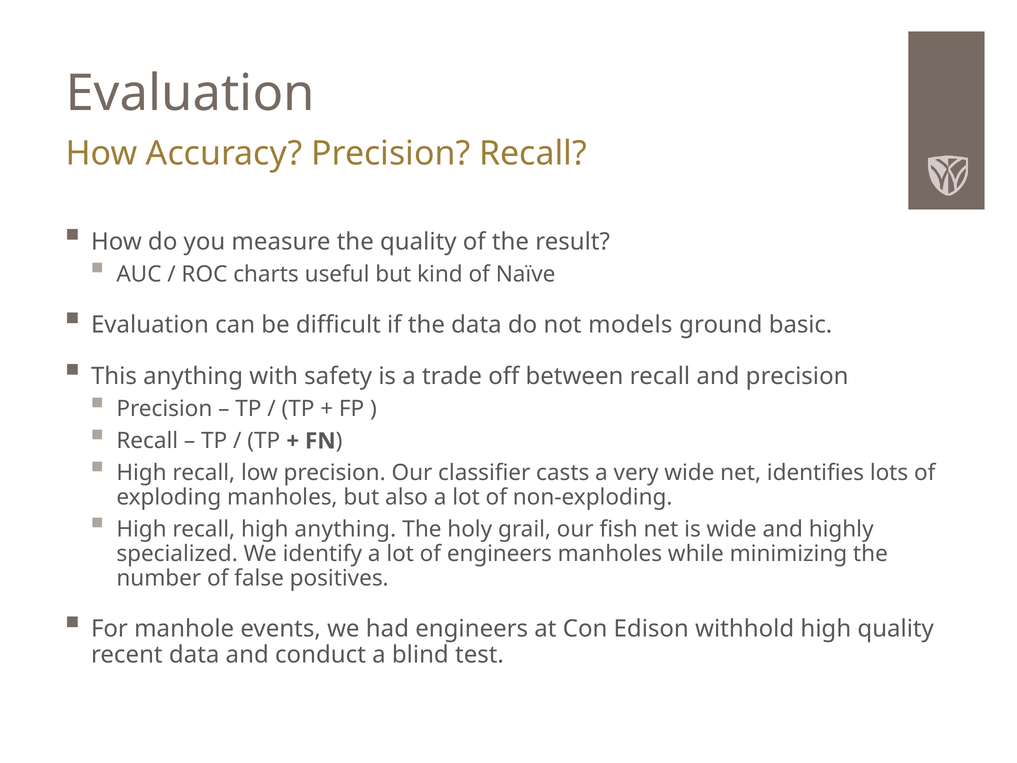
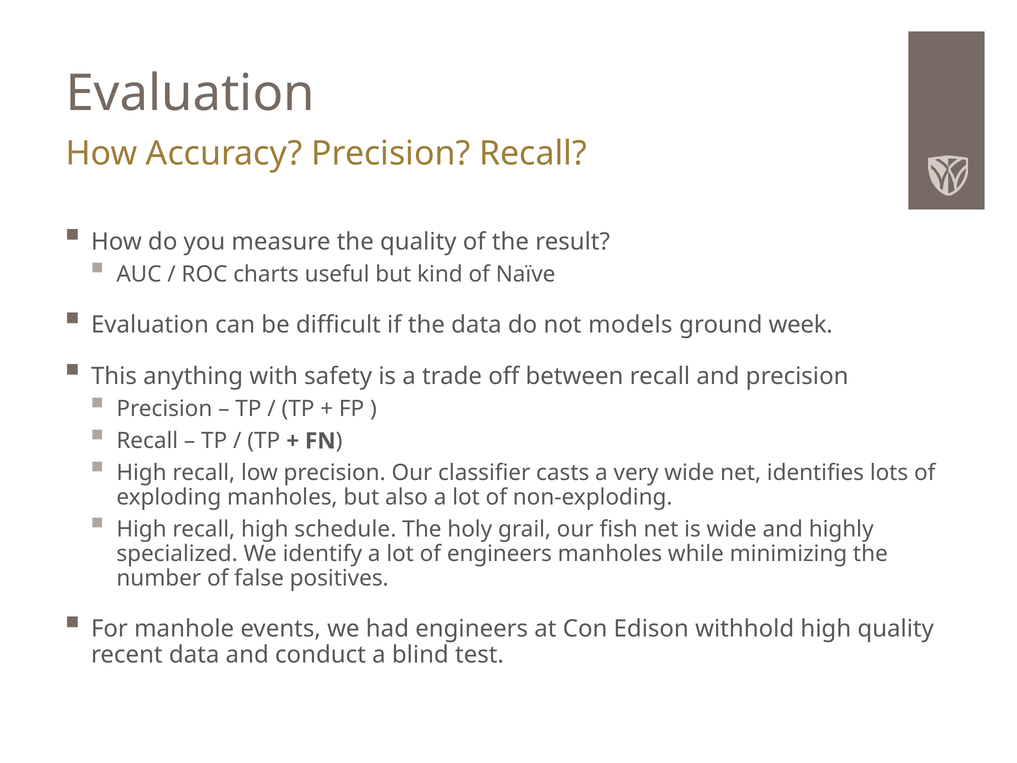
basic: basic -> week
high anything: anything -> schedule
